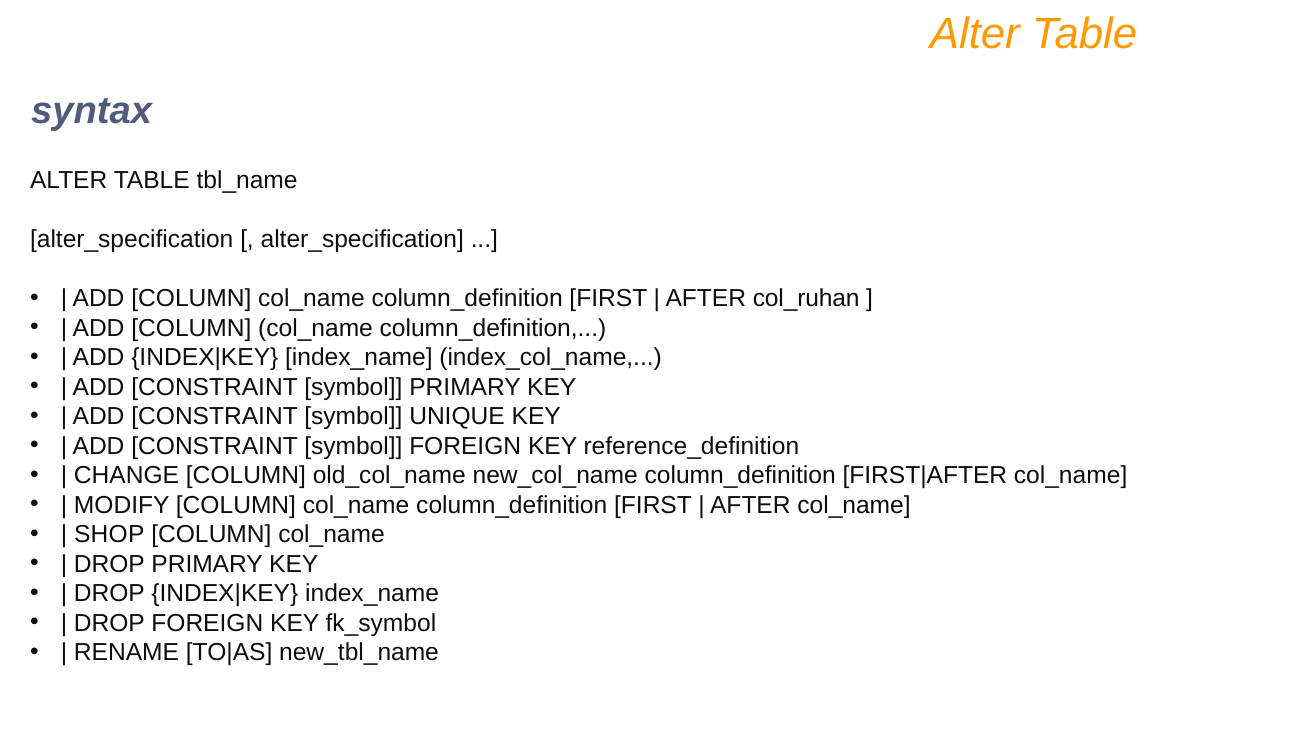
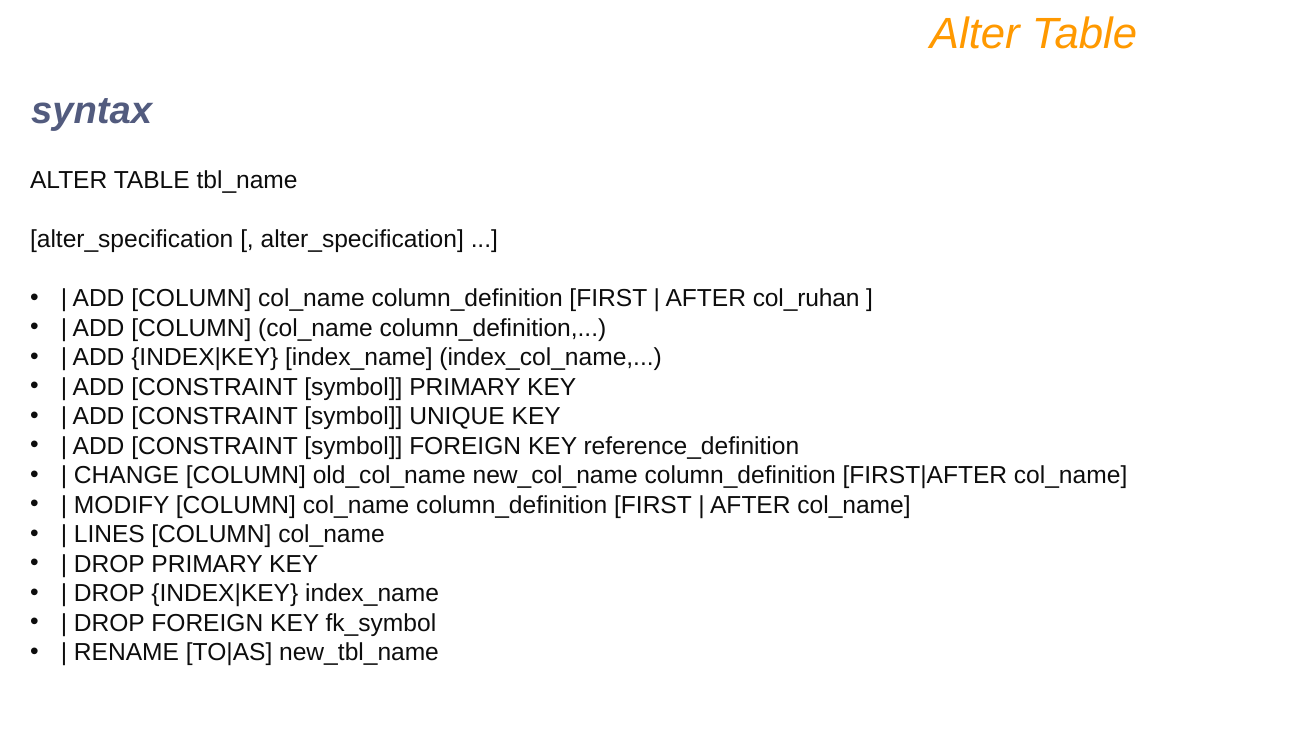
SHOP: SHOP -> LINES
